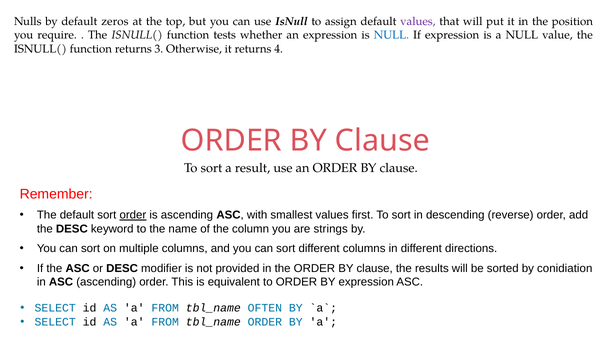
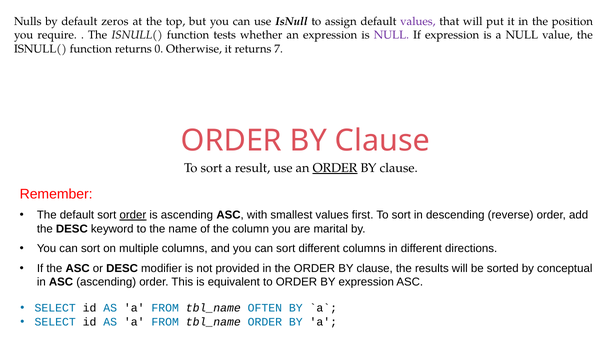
NULL at (391, 35) colour: blue -> purple
3: 3 -> 0
4: 4 -> 7
ORDER at (335, 168) underline: none -> present
strings: strings -> marital
conidiation: conidiation -> conceptual
